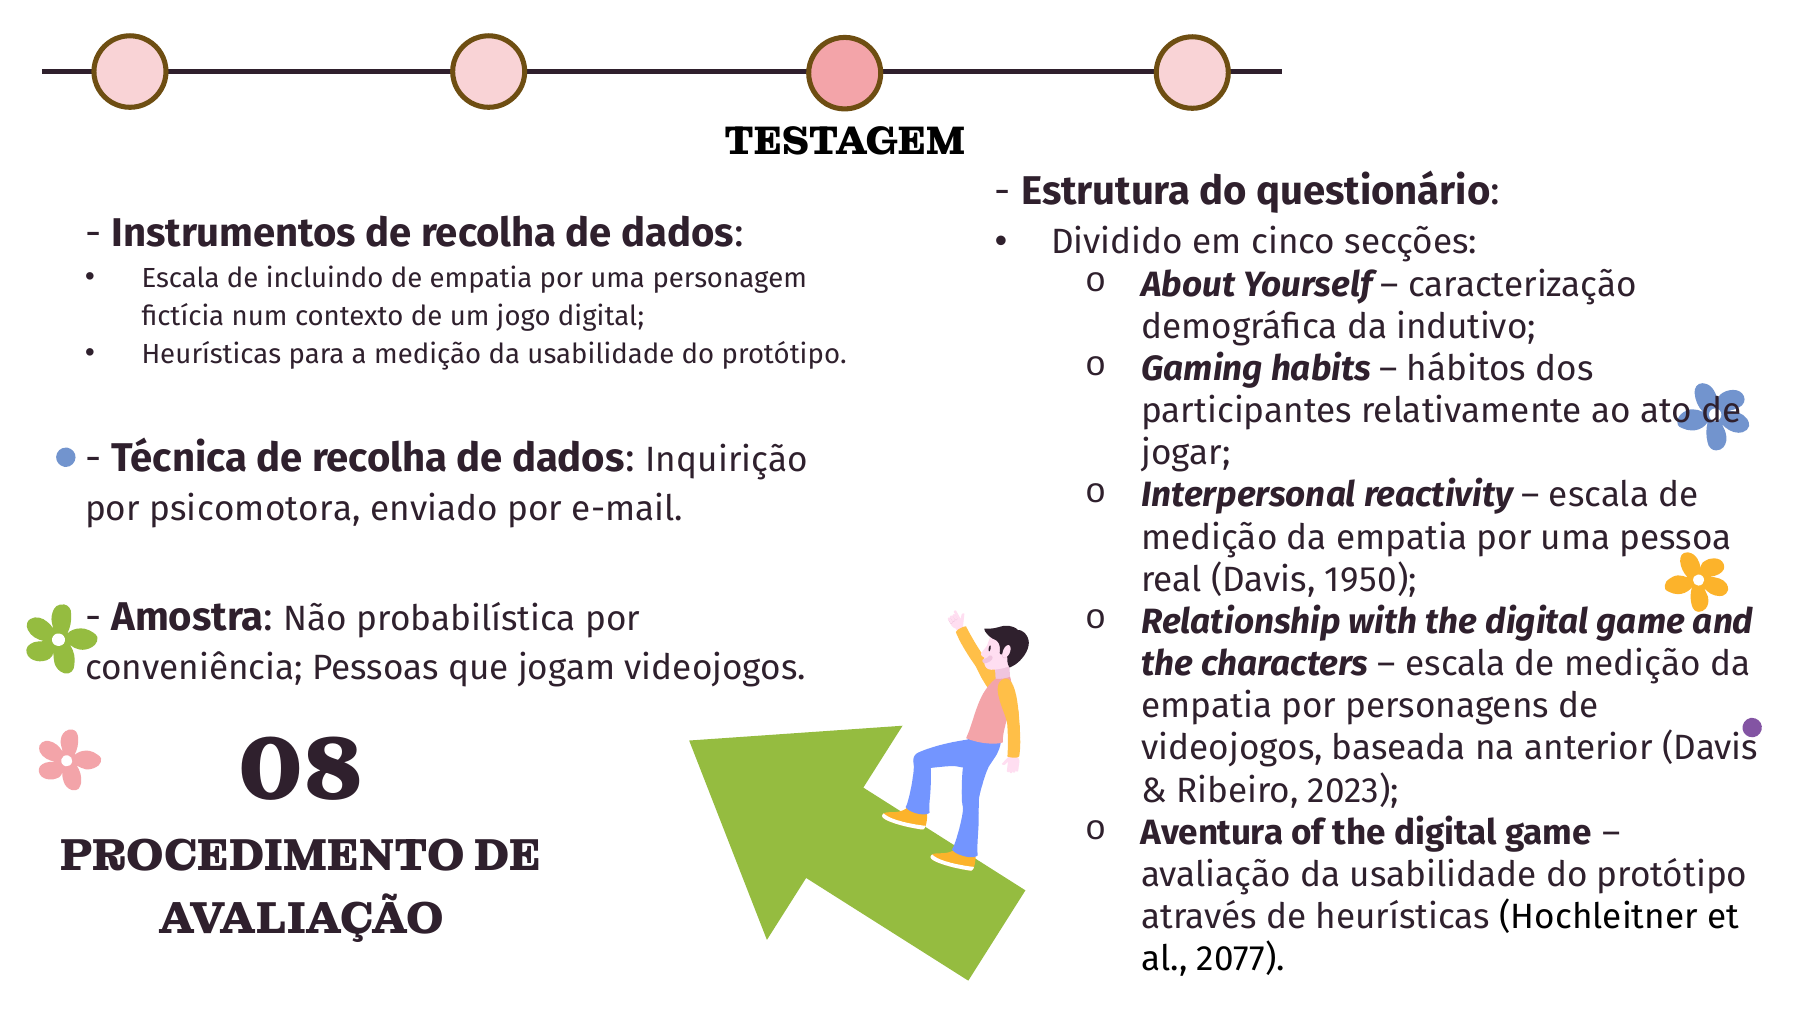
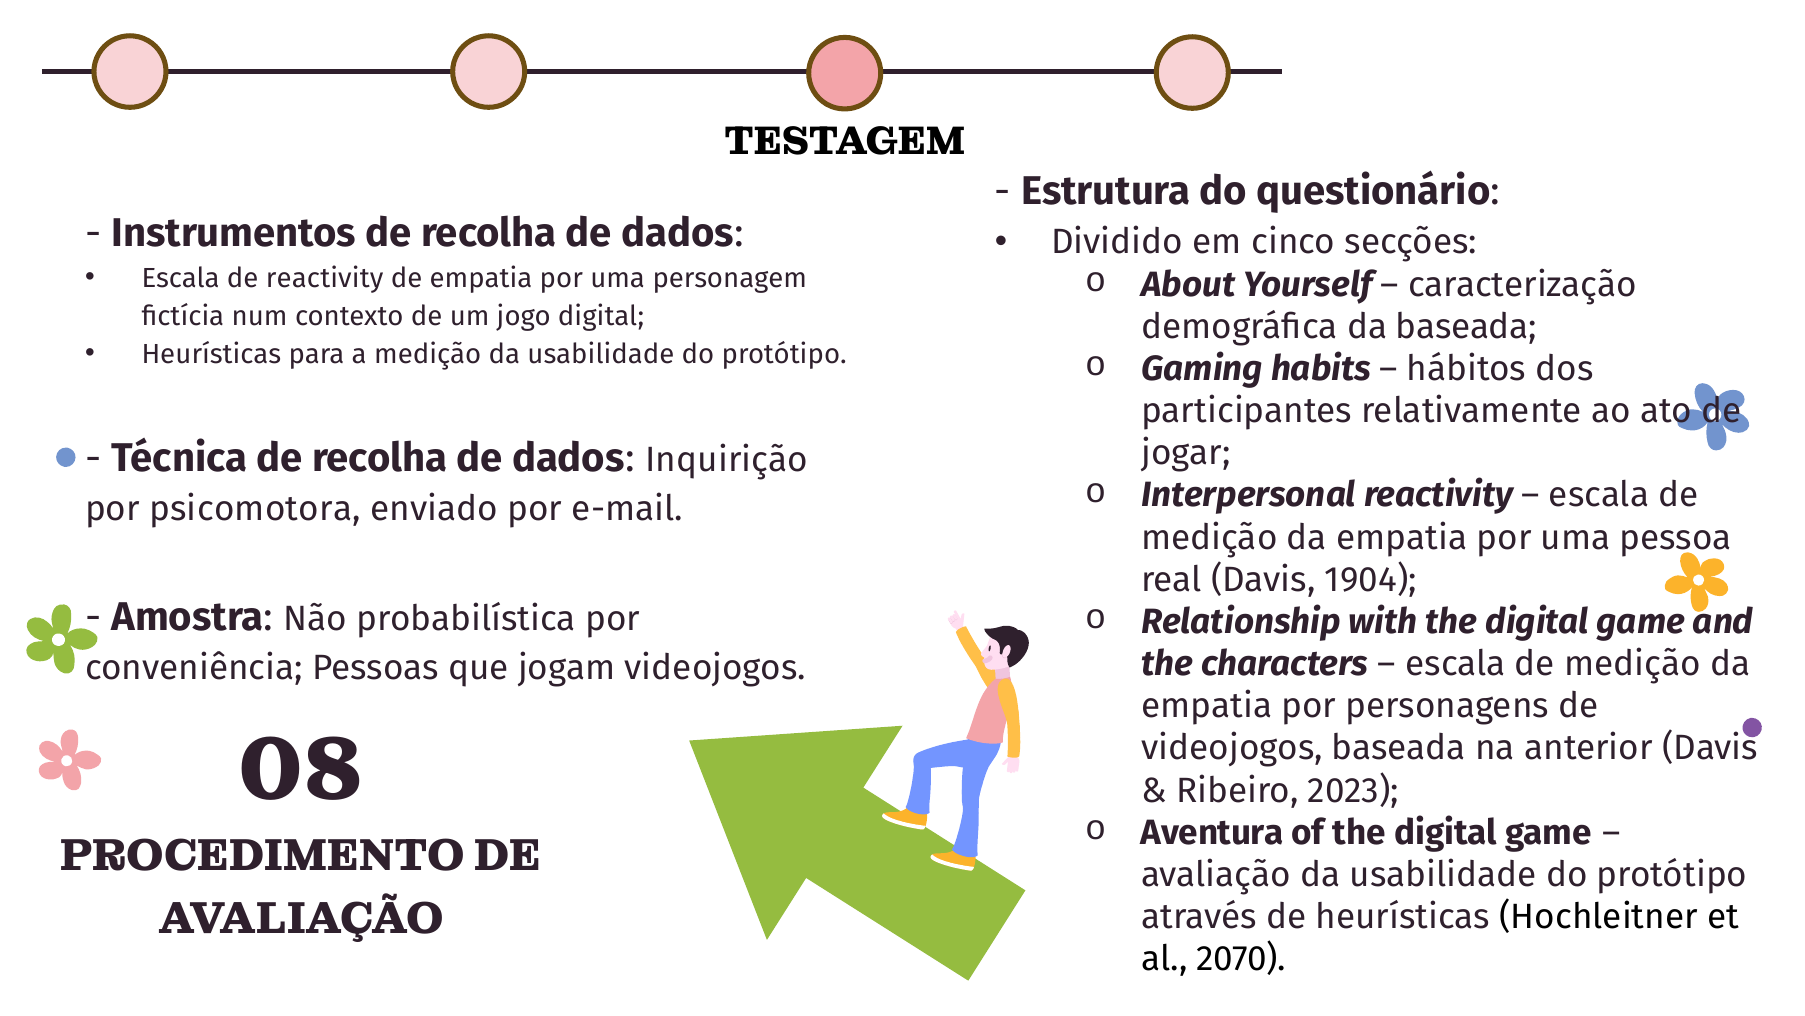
de incluindo: incluindo -> reactivity
da indutivo: indutivo -> baseada
1950: 1950 -> 1904
2077: 2077 -> 2070
